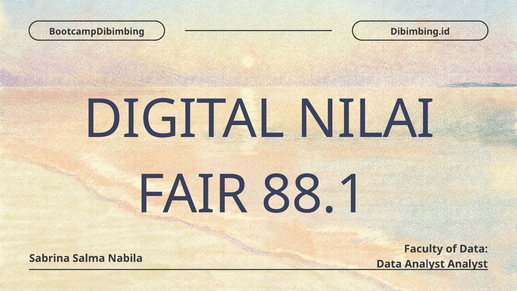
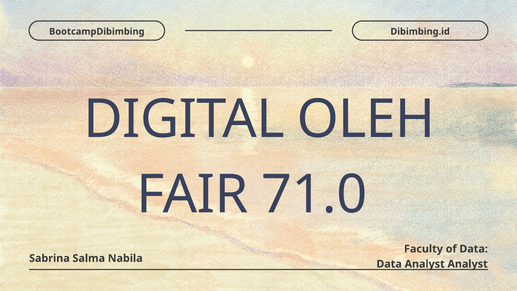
NILAI: NILAI -> OLEH
88.1: 88.1 -> 71.0
